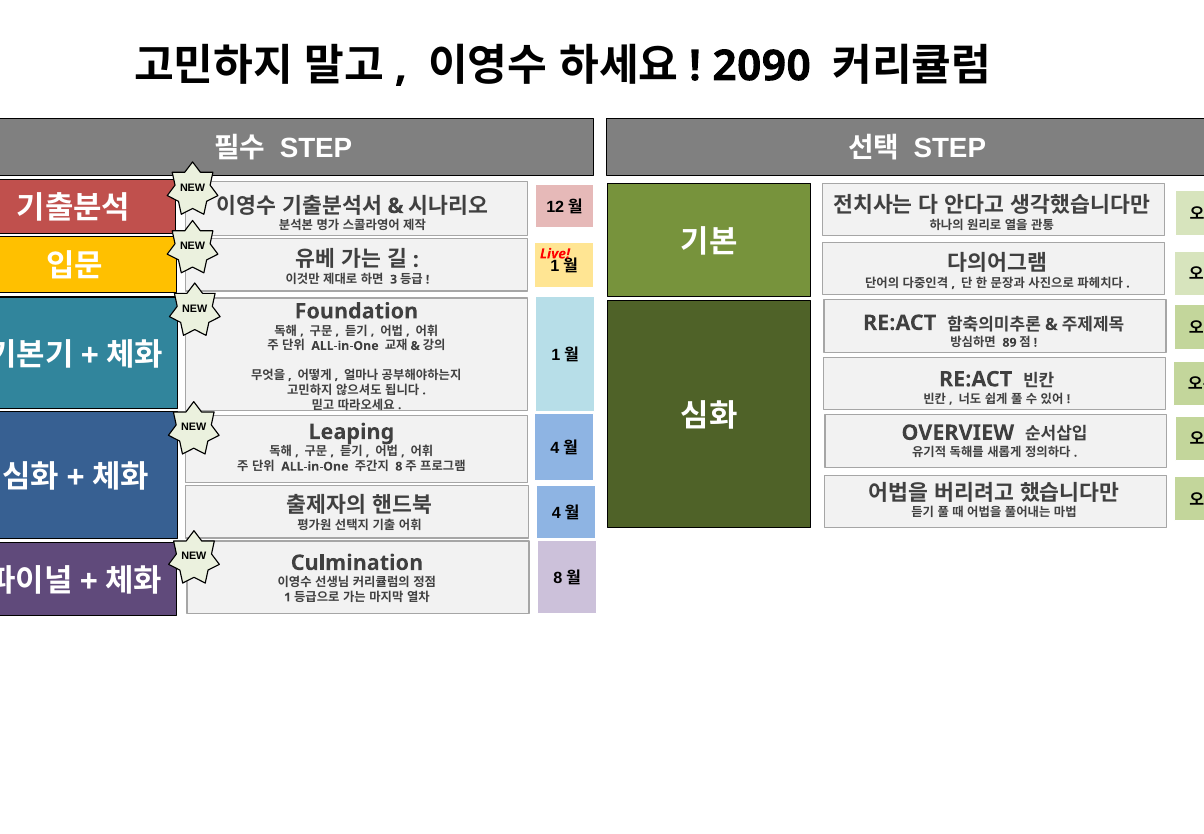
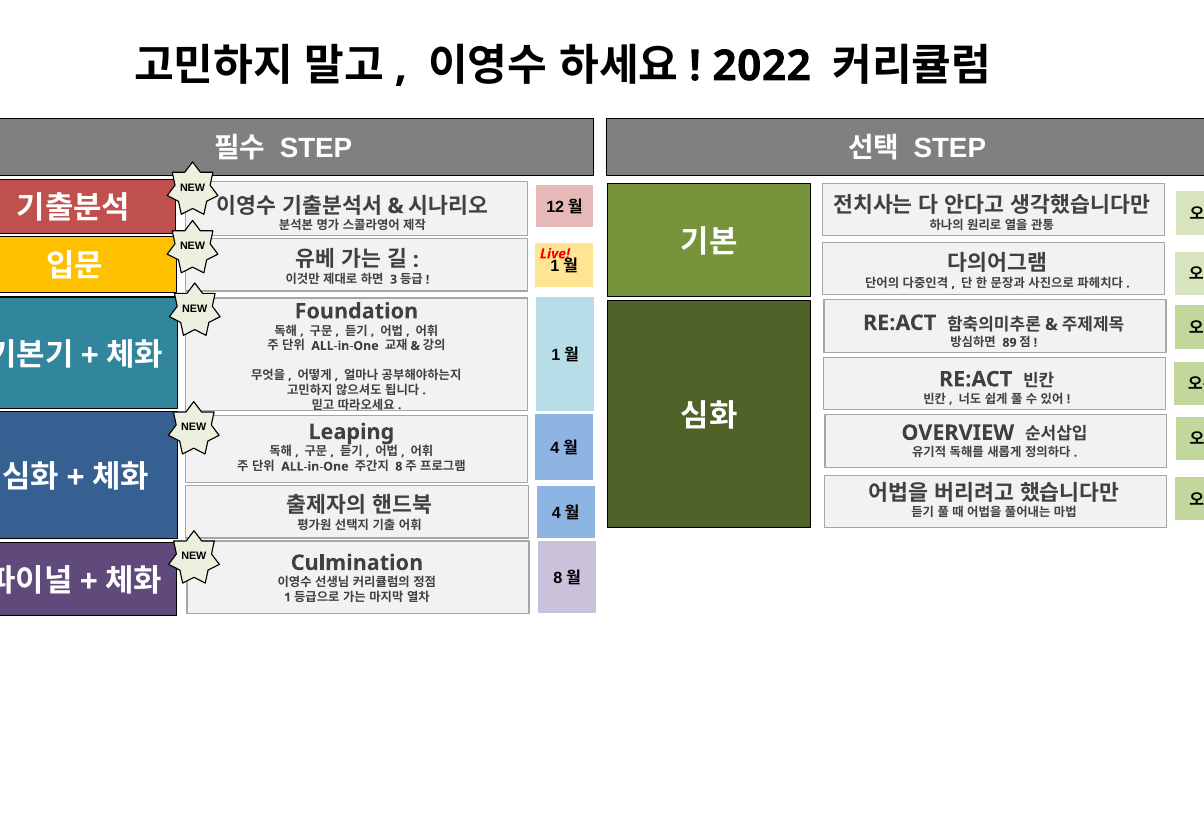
2090: 2090 -> 2022
